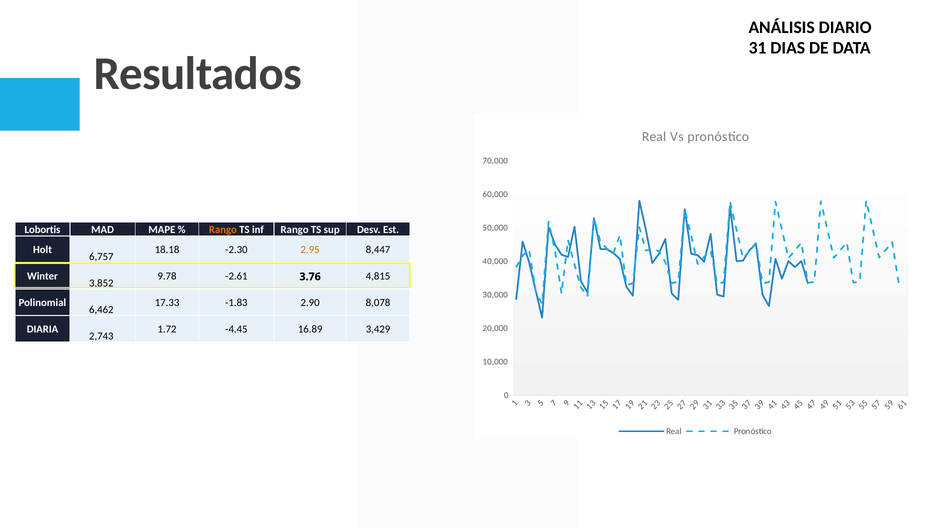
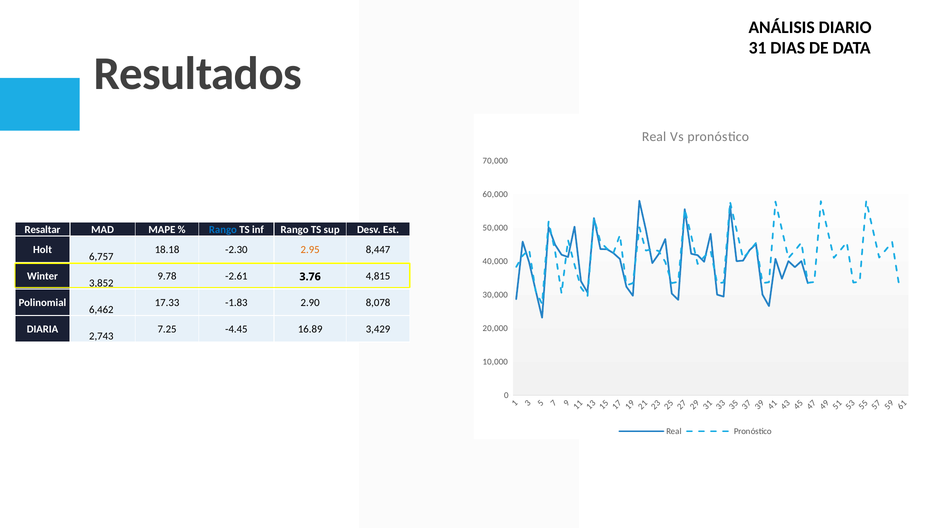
Lobortis: Lobortis -> Resaltar
Rango at (223, 229) colour: orange -> blue
1.72: 1.72 -> 7.25
